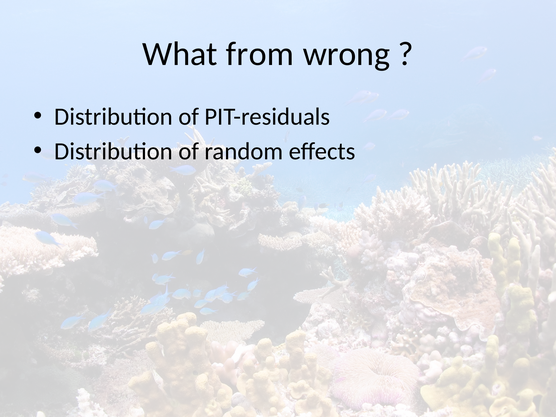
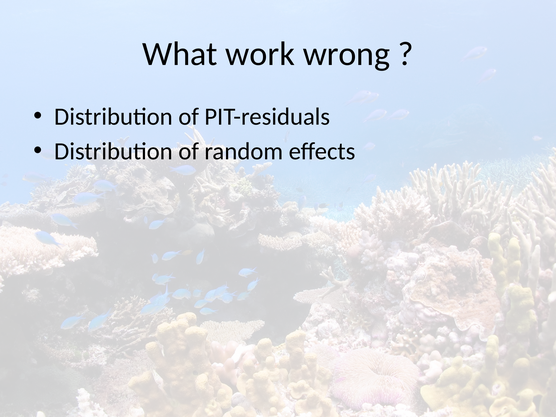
from: from -> work
